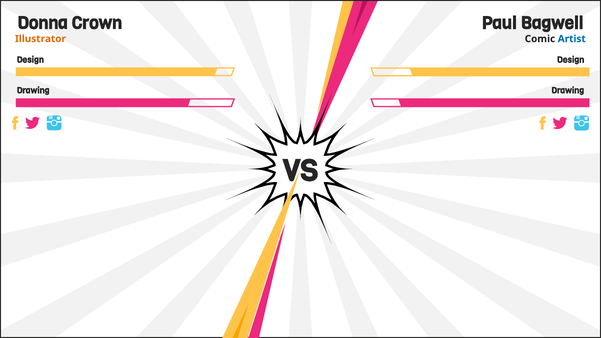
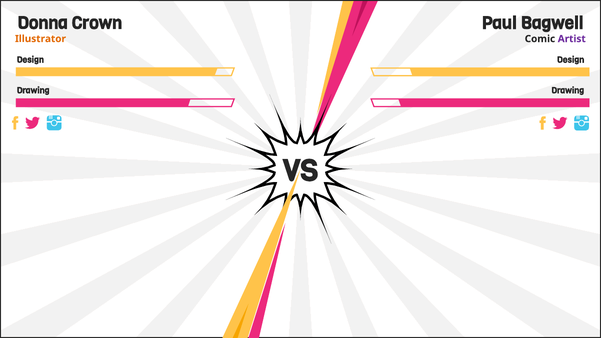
Artist colour: blue -> purple
